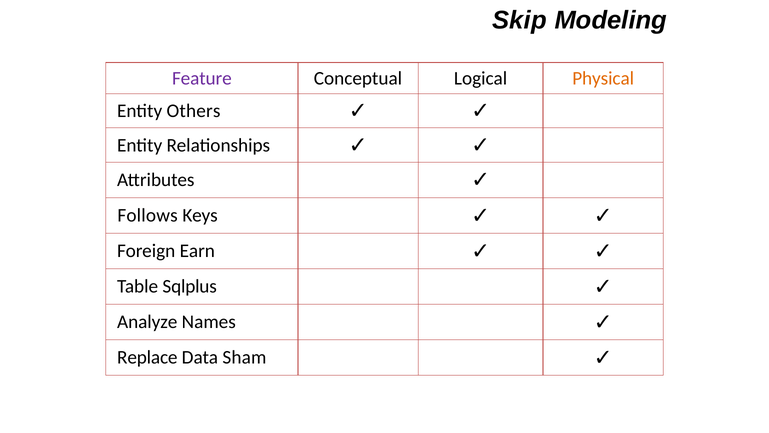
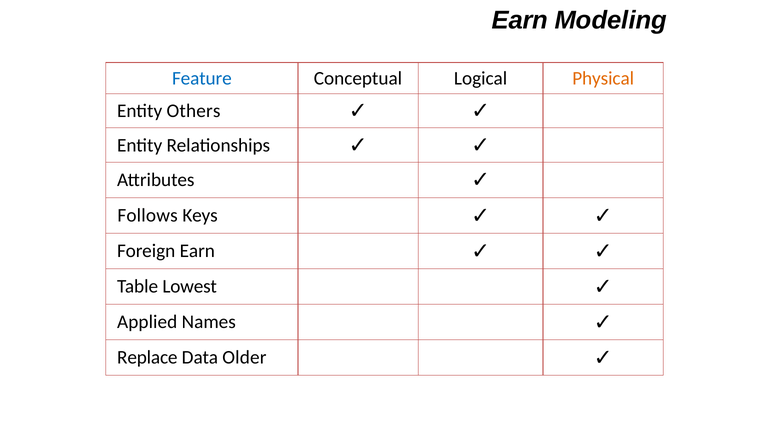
Skip at (520, 20): Skip -> Earn
Feature colour: purple -> blue
Sqlplus: Sqlplus -> Lowest
Analyze: Analyze -> Applied
Sham: Sham -> Older
